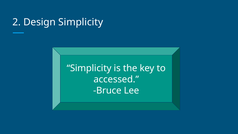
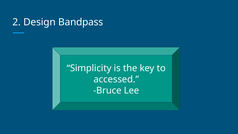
Design Simplicity: Simplicity -> Bandpass
